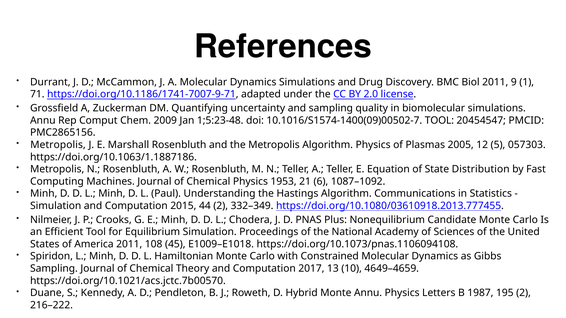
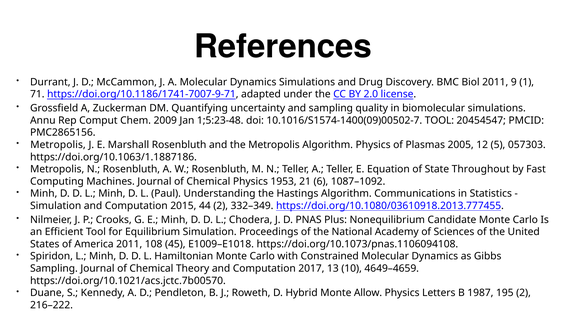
Distribution: Distribution -> Throughout
Monte Annu: Annu -> Allow
